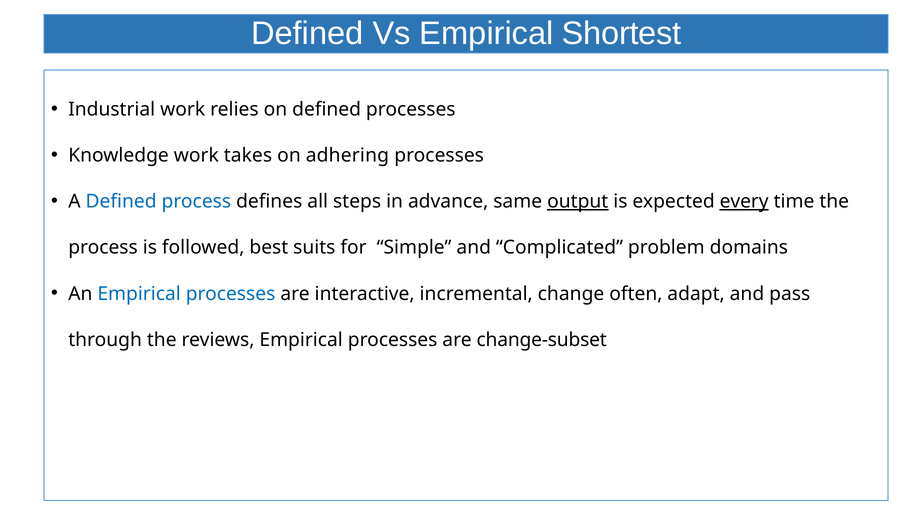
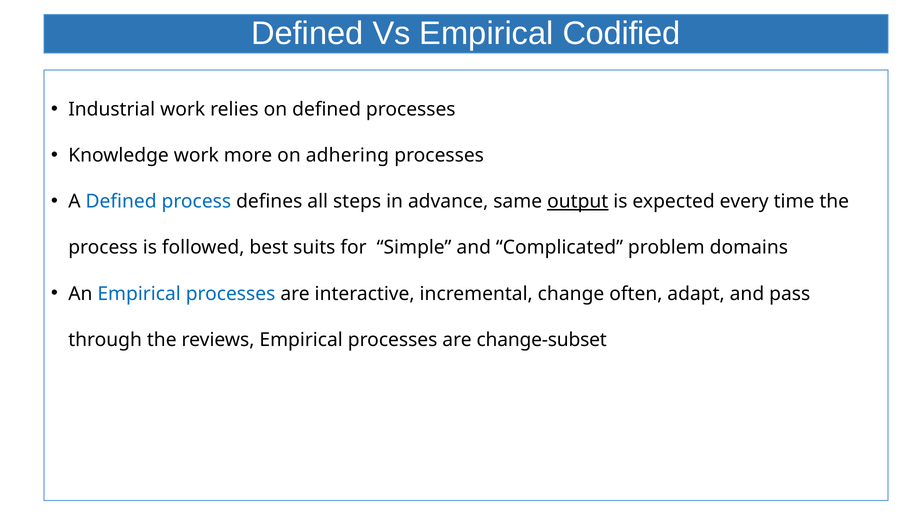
Shortest: Shortest -> Codified
takes: takes -> more
every underline: present -> none
